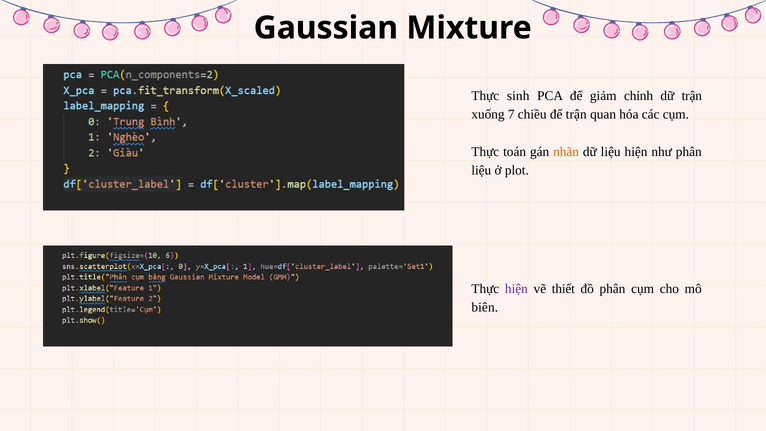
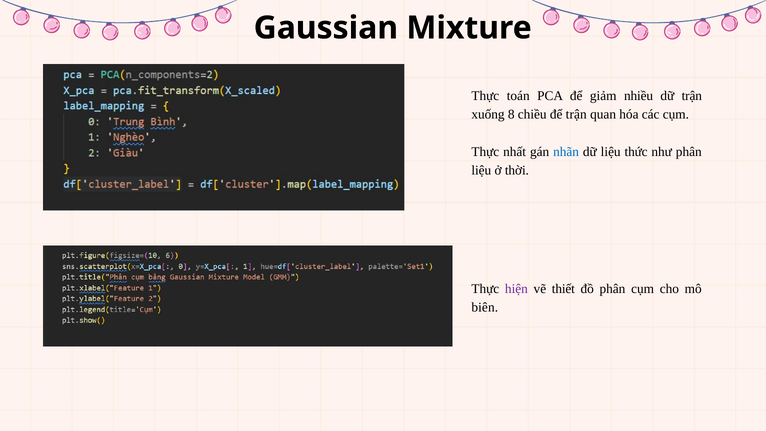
sinh: sinh -> toán
chỉnh: chỉnh -> nhiều
7: 7 -> 8
toán: toán -> nhất
nhãn colour: orange -> blue
liệu hiện: hiện -> thức
plot: plot -> thời
